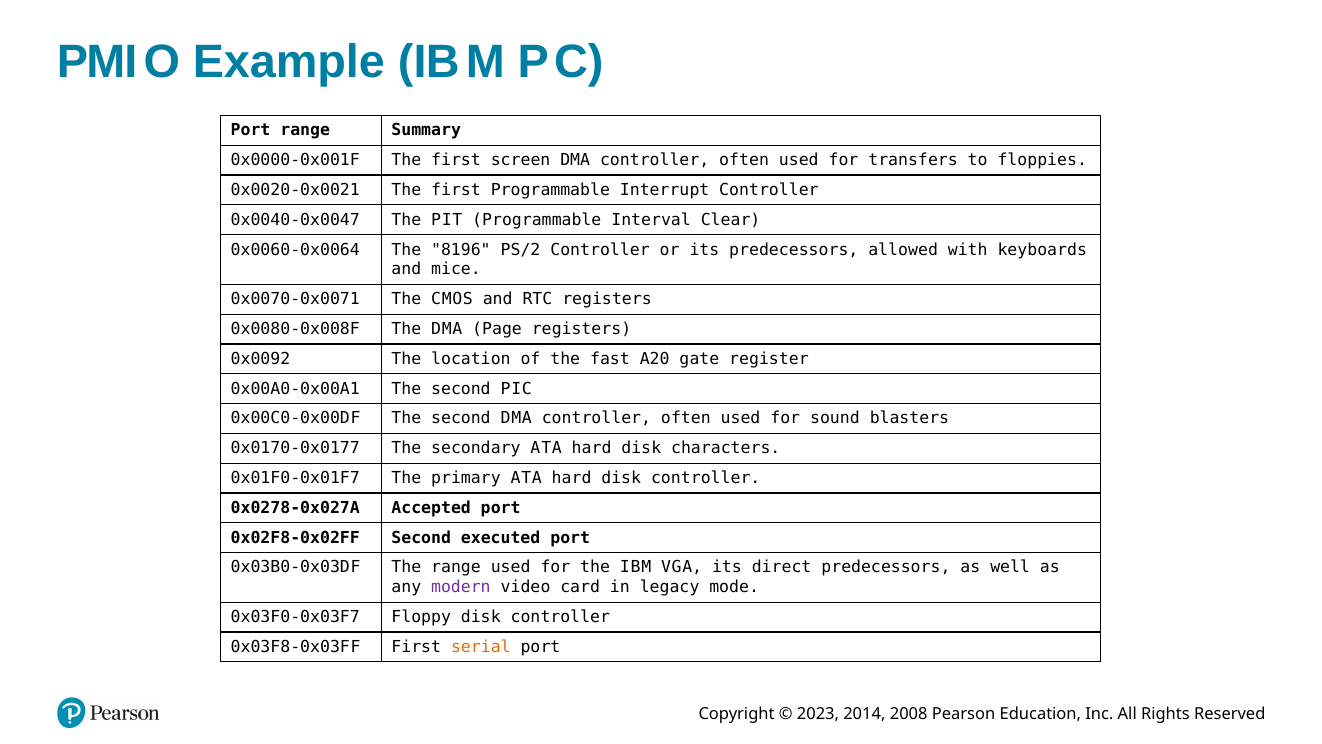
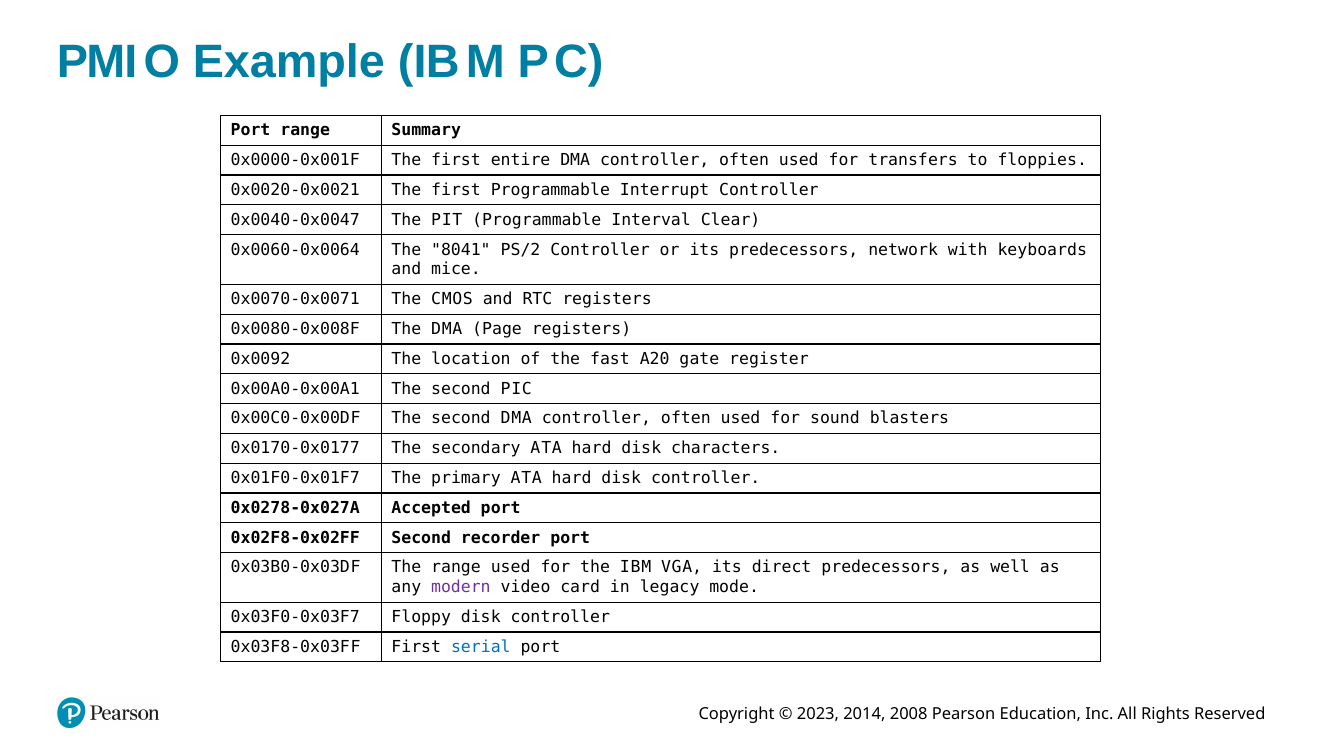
screen: screen -> entire
8196: 8196 -> 8041
allowed: allowed -> network
executed: executed -> recorder
serial colour: orange -> blue
